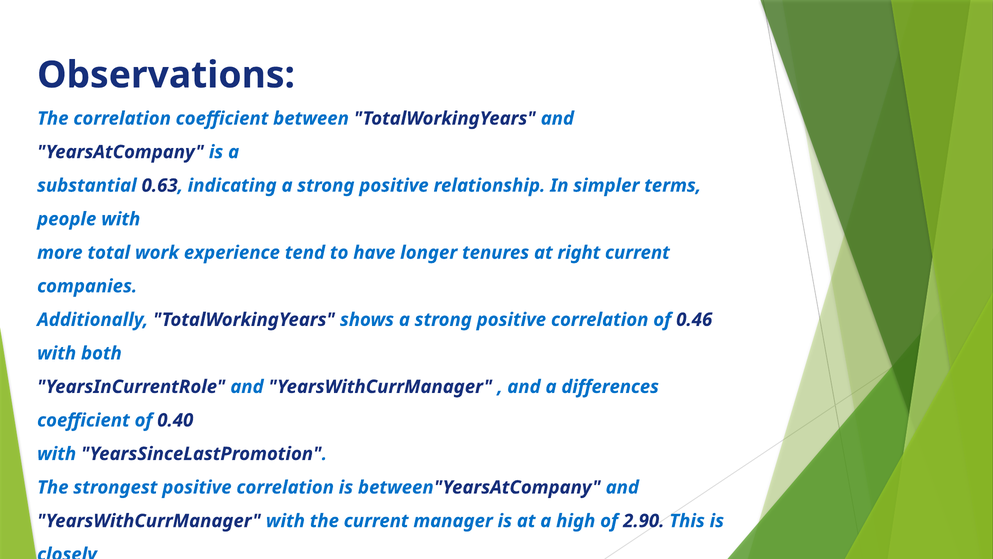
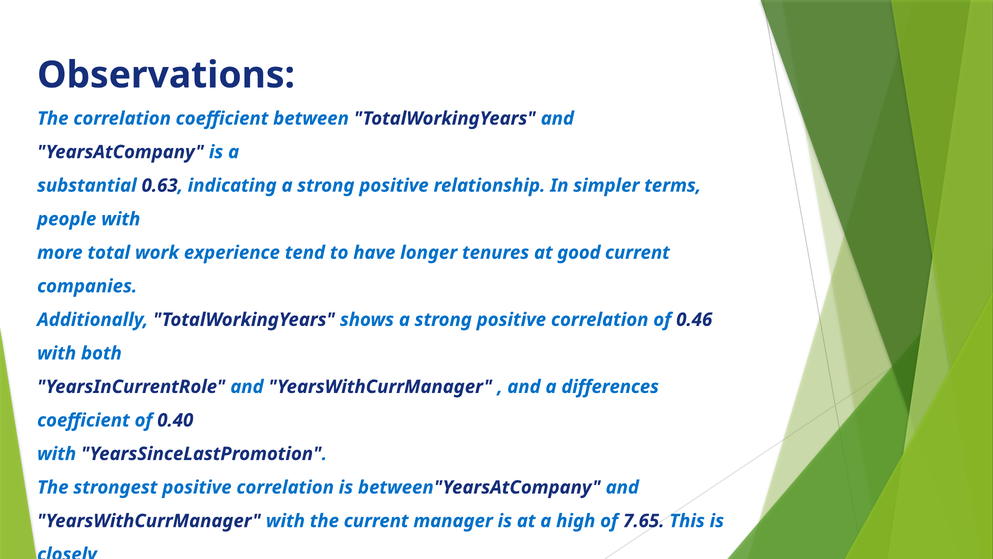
right: right -> good
2.90: 2.90 -> 7.65
